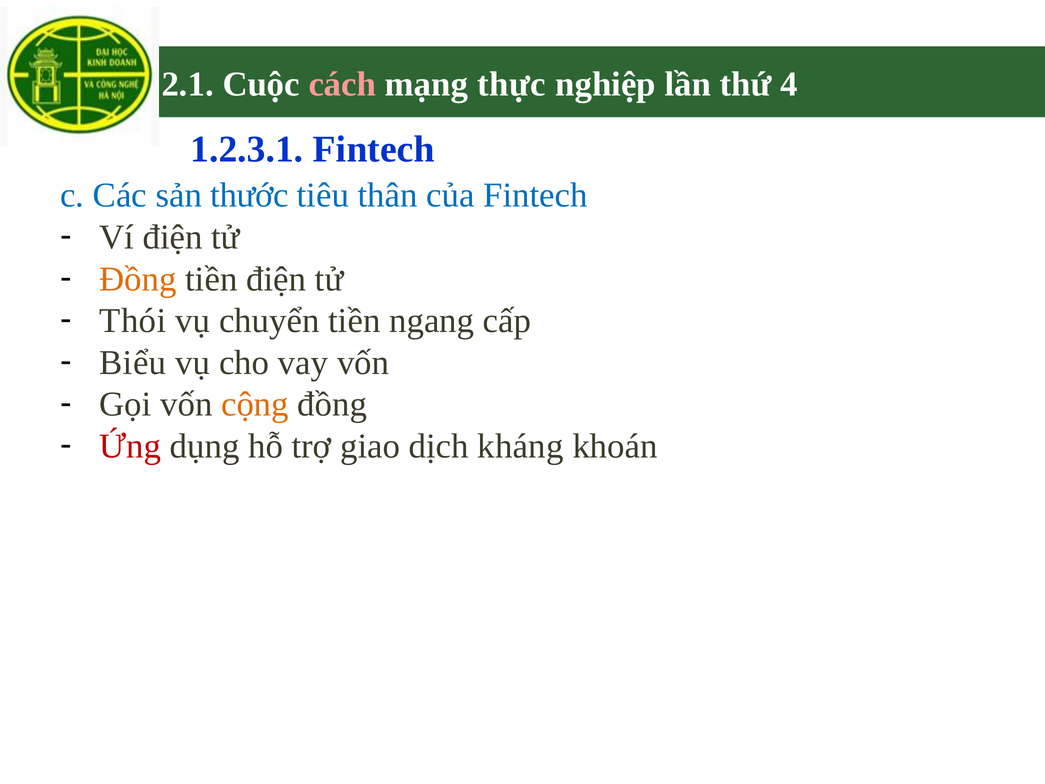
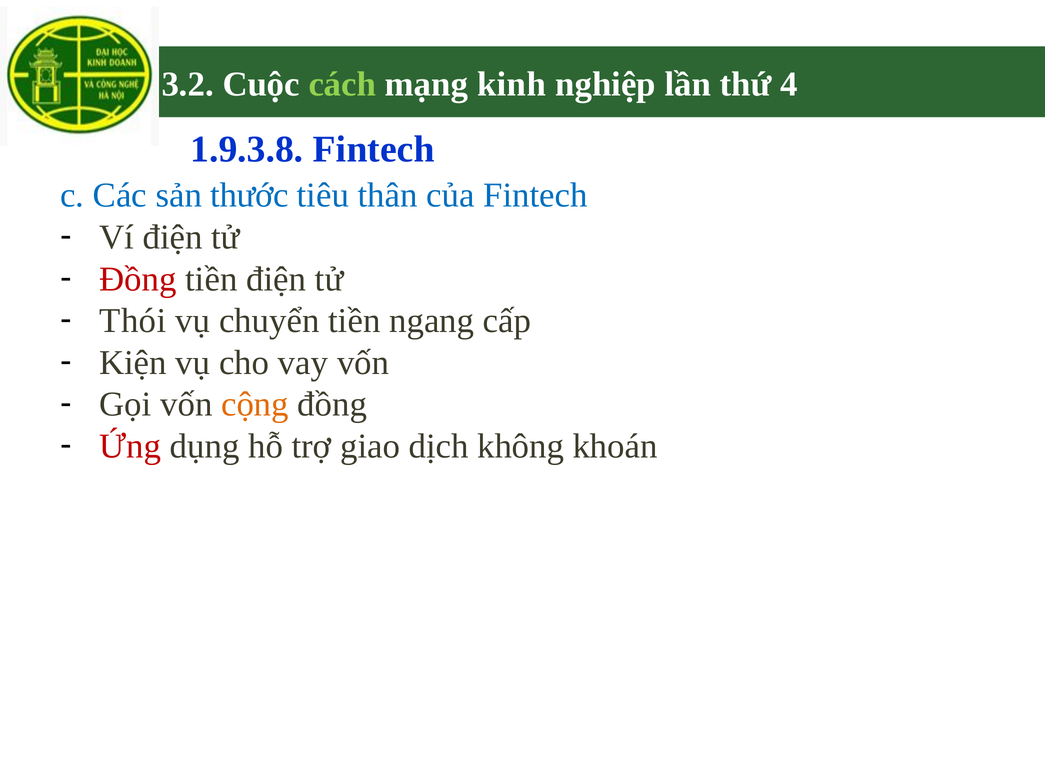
2.1: 2.1 -> 3.2
cách colour: pink -> light green
thực: thực -> kinh
1.2.3.1: 1.2.3.1 -> 1.9.3.8
Đồng at (138, 279) colour: orange -> red
Biểu: Biểu -> Kiện
kháng: kháng -> không
